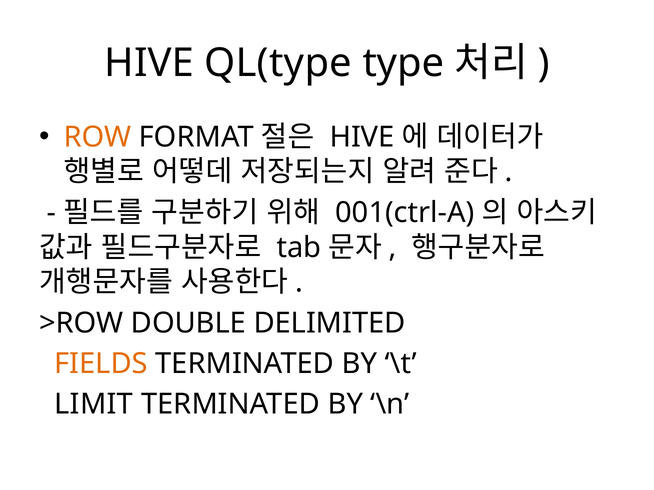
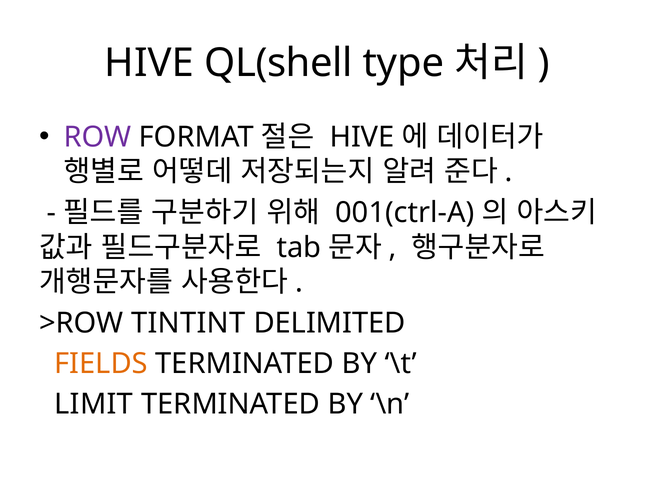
QL(type: QL(type -> QL(shell
ROW colour: orange -> purple
DOUBLE: DOUBLE -> TINTINT
